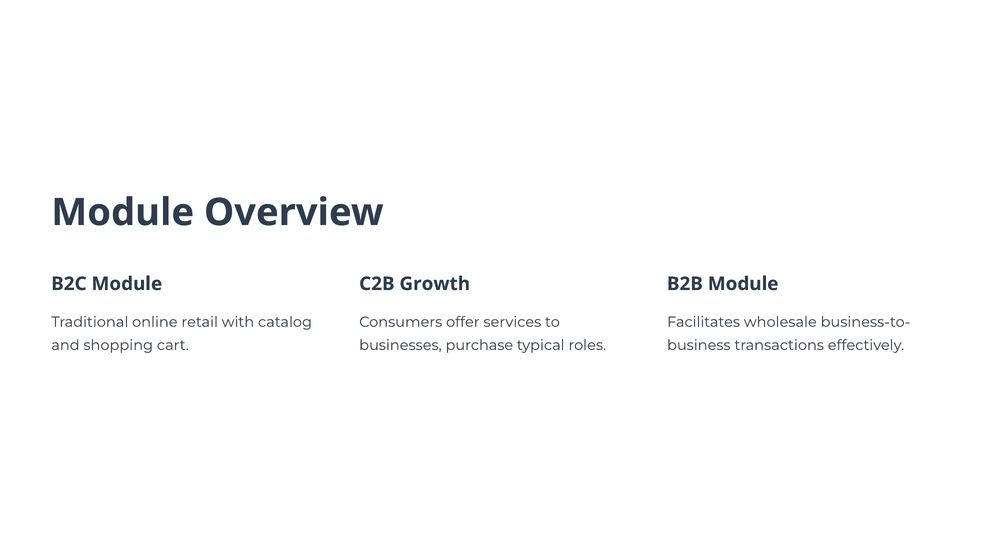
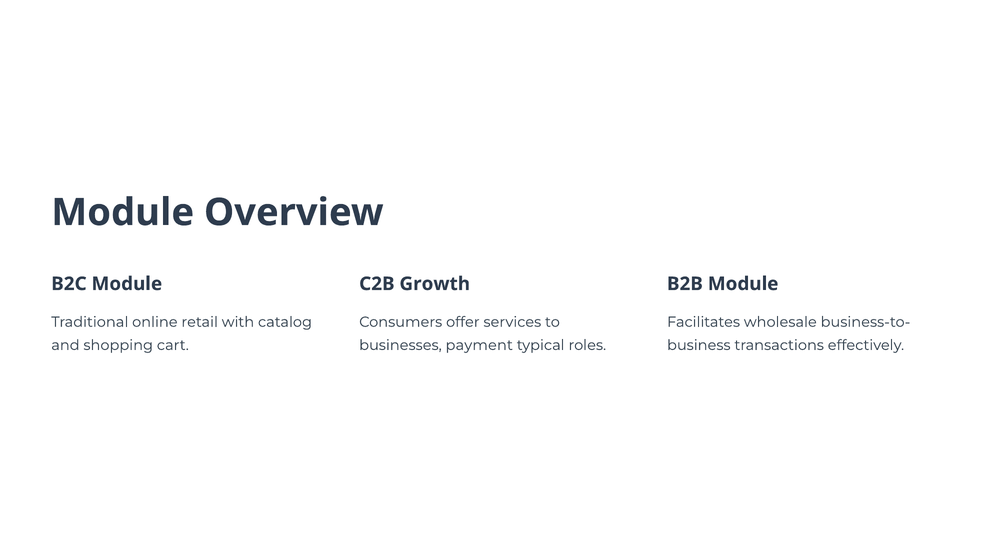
purchase: purchase -> payment
